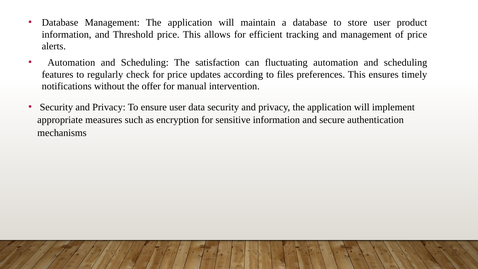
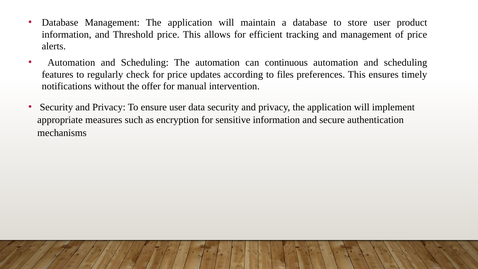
The satisfaction: satisfaction -> automation
fluctuating: fluctuating -> continuous
